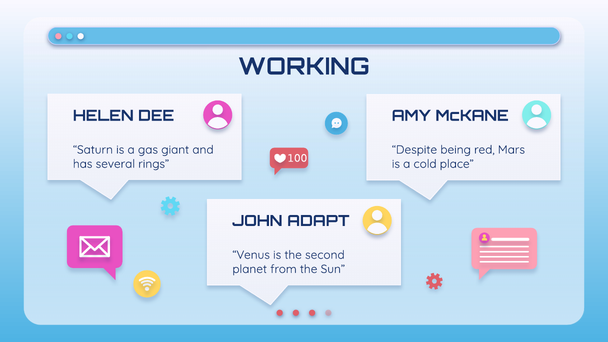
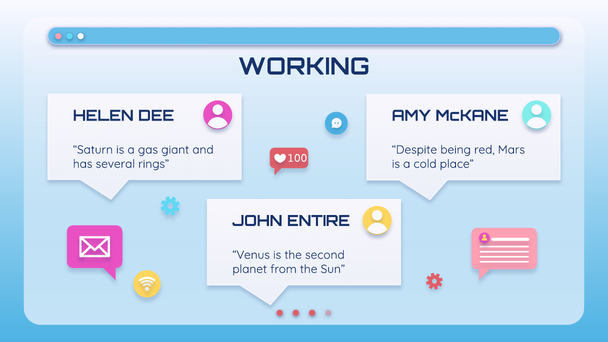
ADAPT: ADAPT -> ENTIRE
